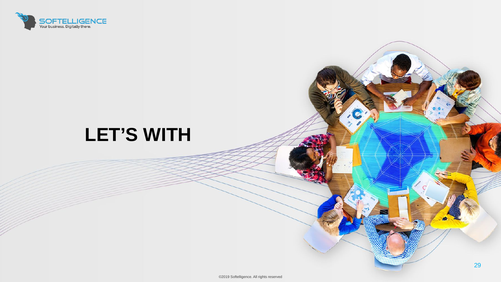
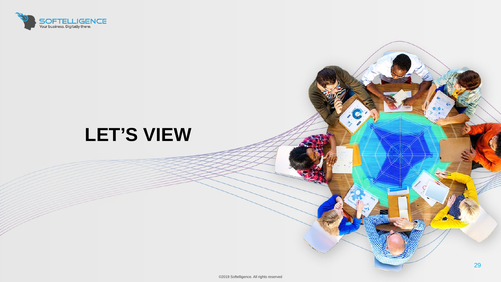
WITH: WITH -> VIEW
